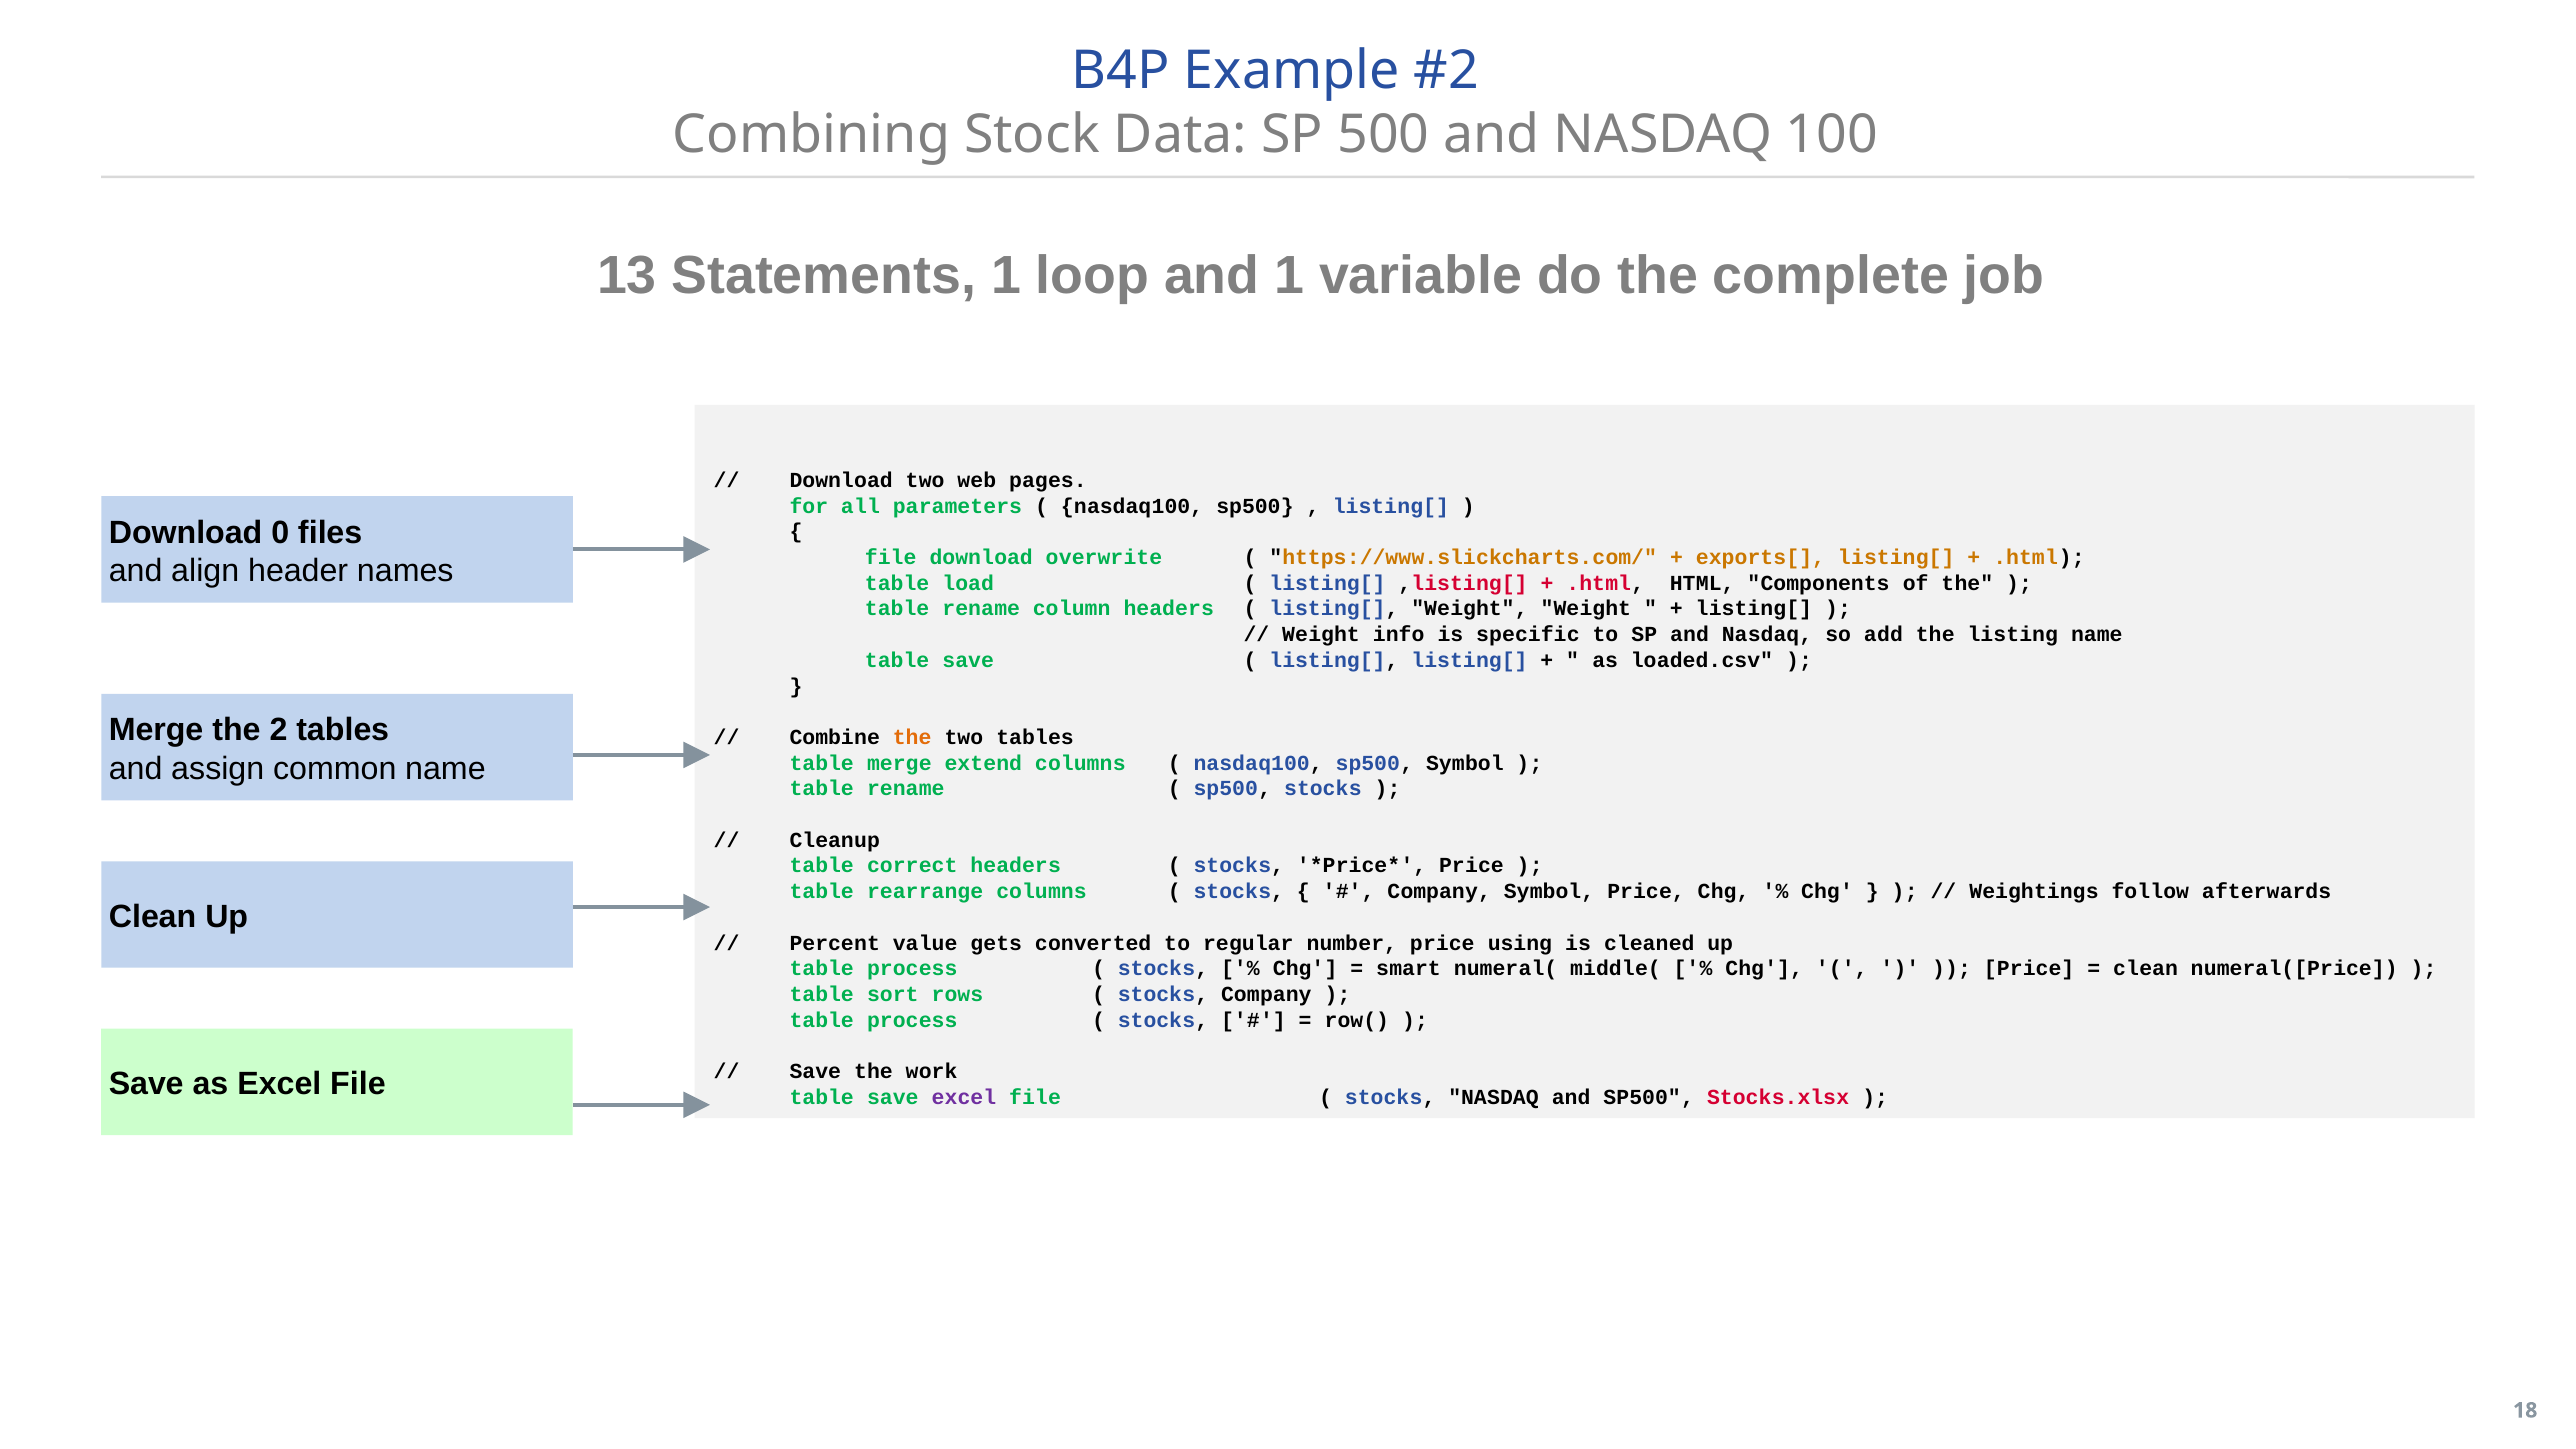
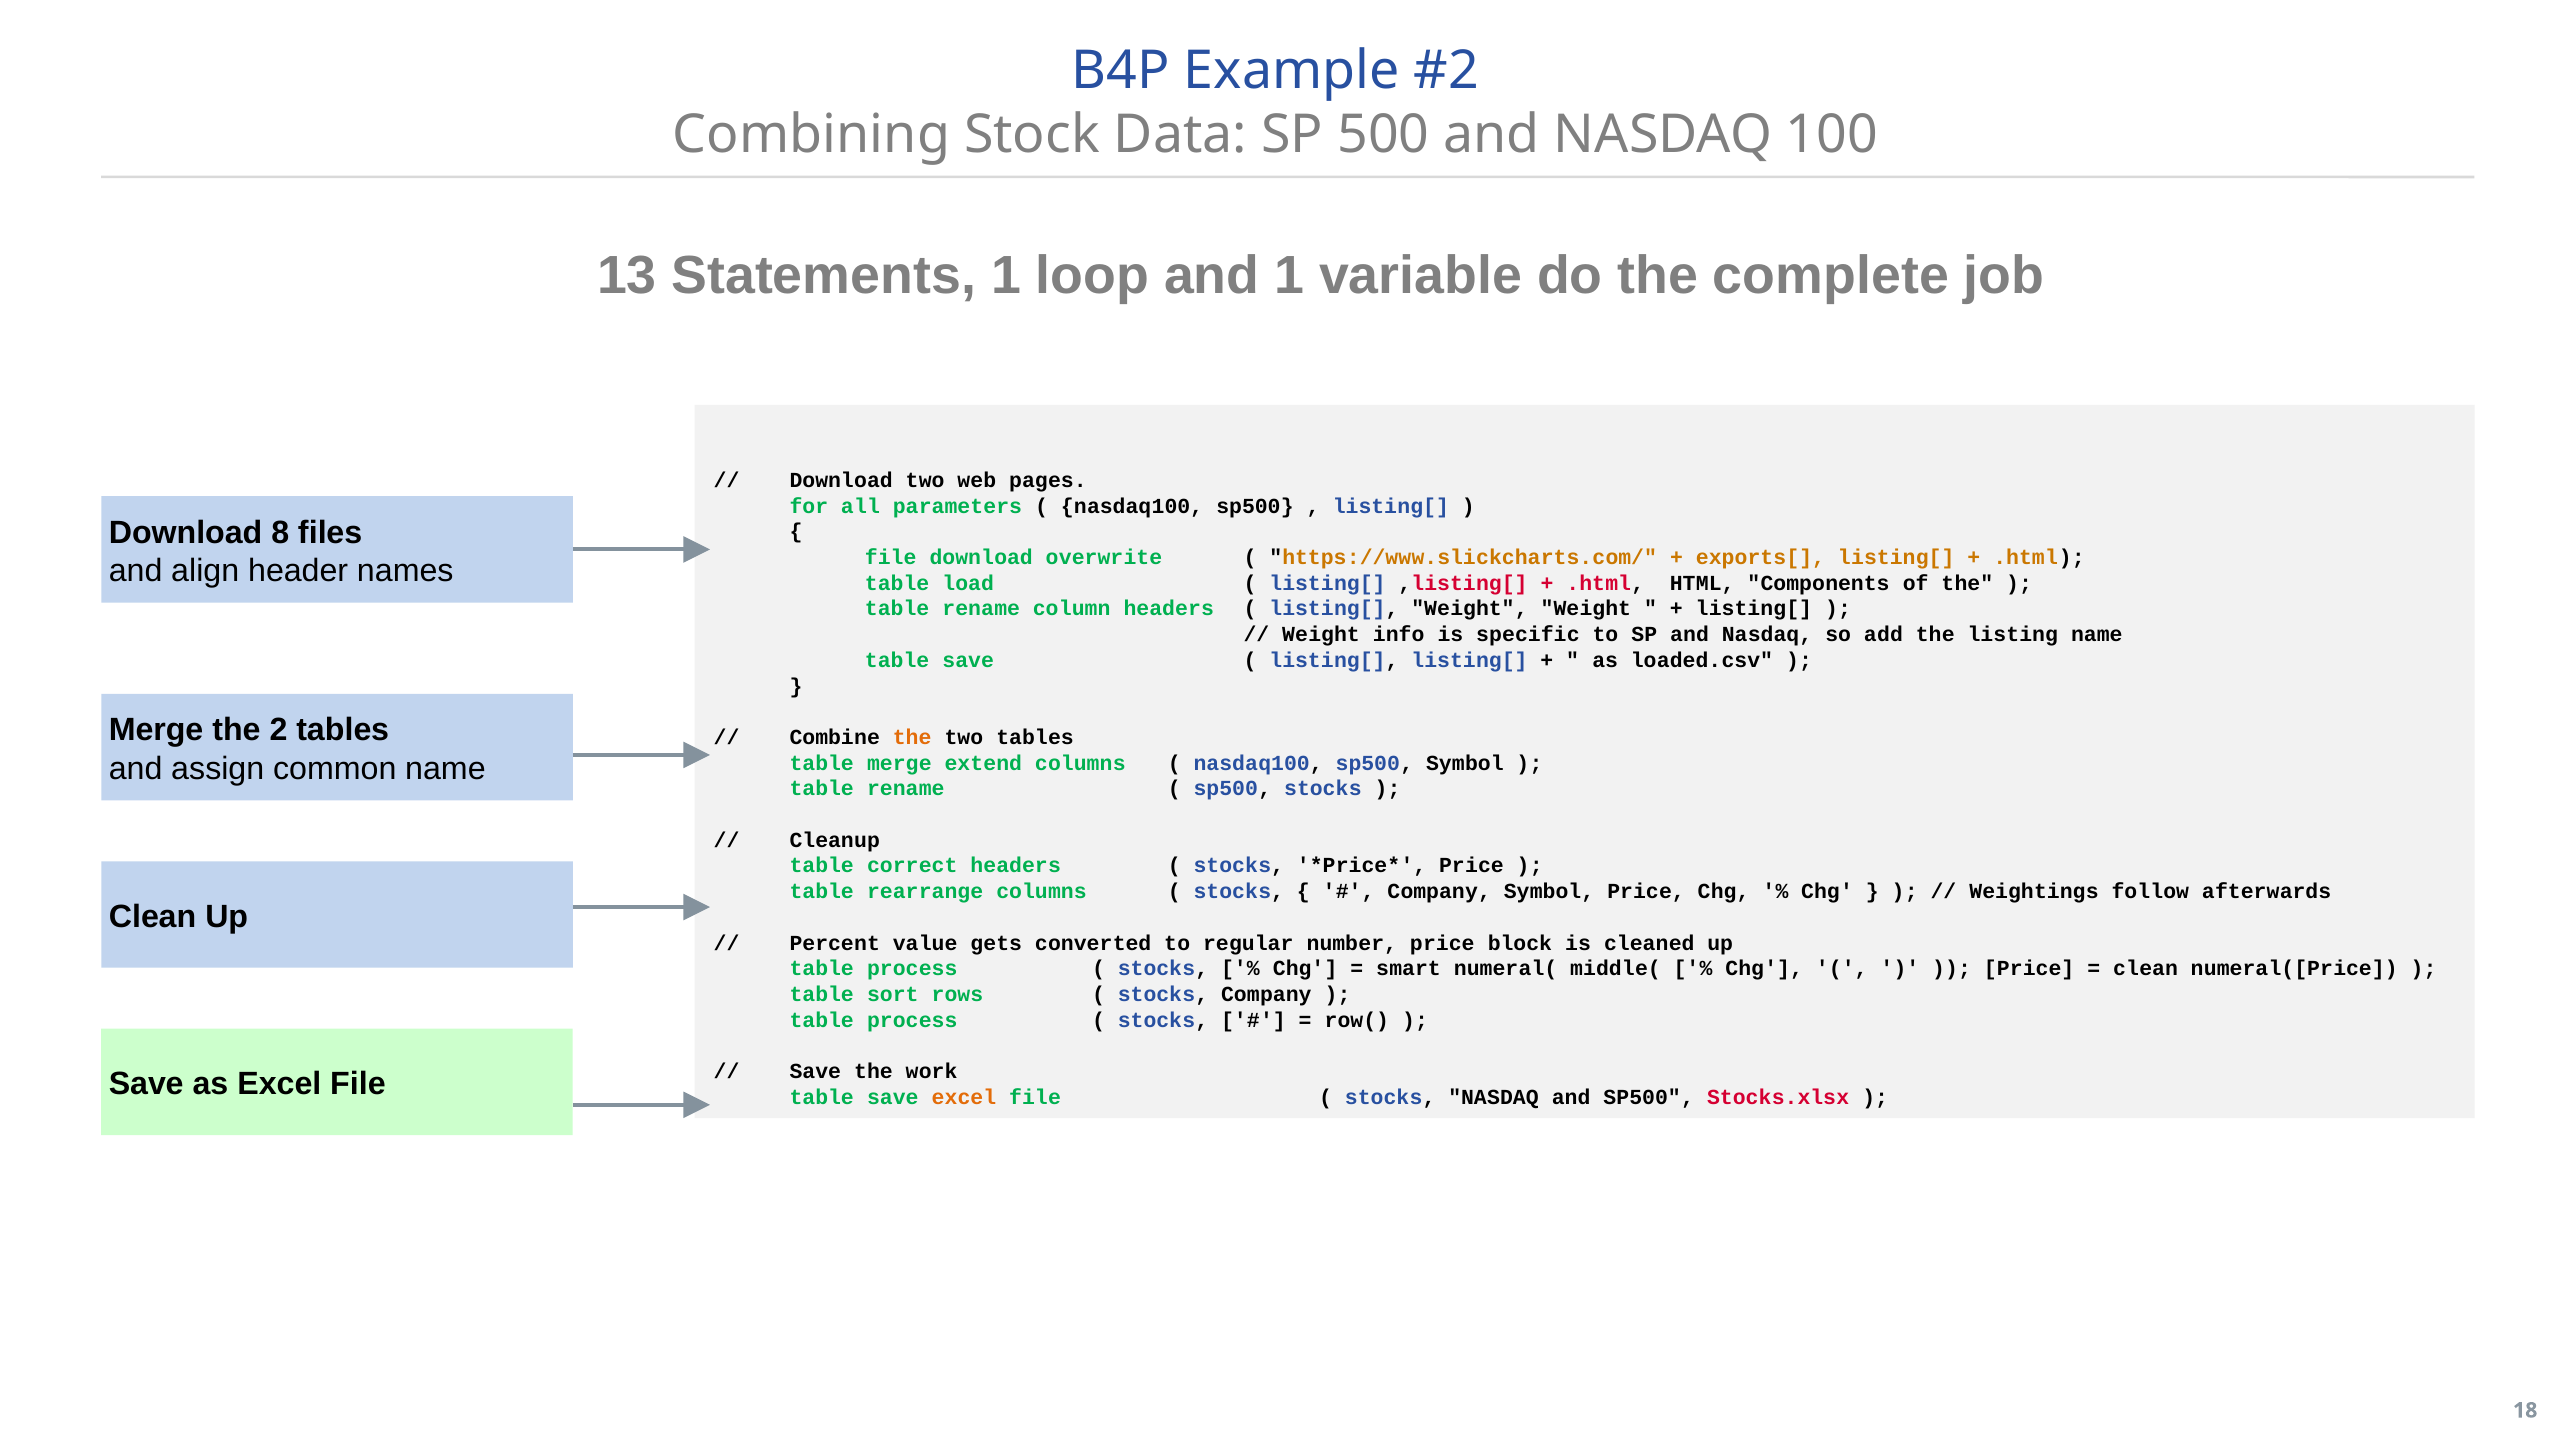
0: 0 -> 8
using: using -> block
excel at (964, 1097) colour: purple -> orange
